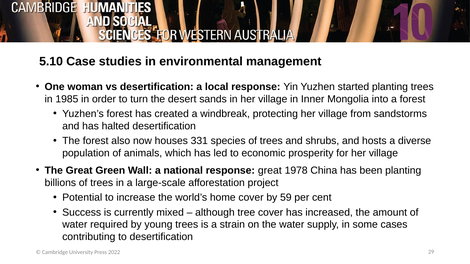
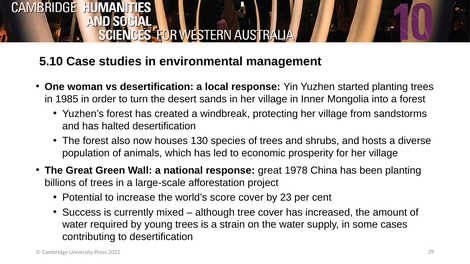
331: 331 -> 130
home: home -> score
59: 59 -> 23
